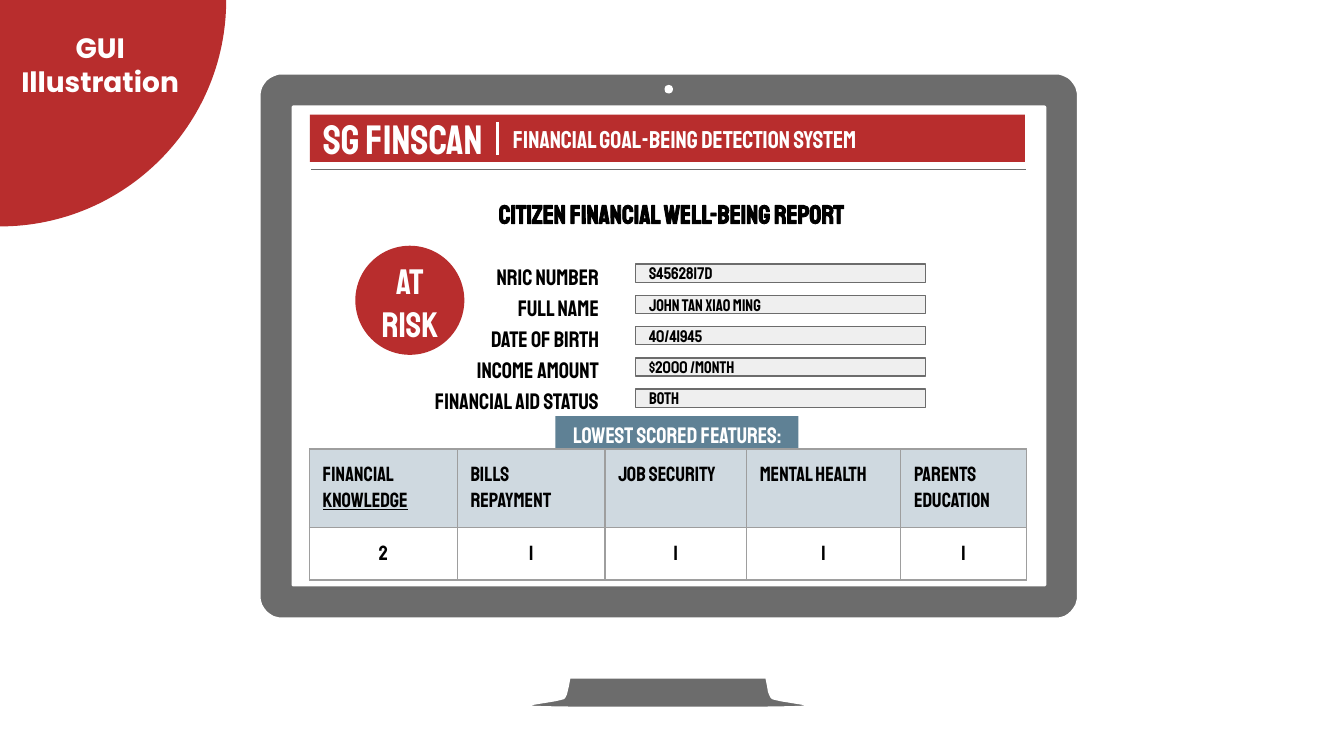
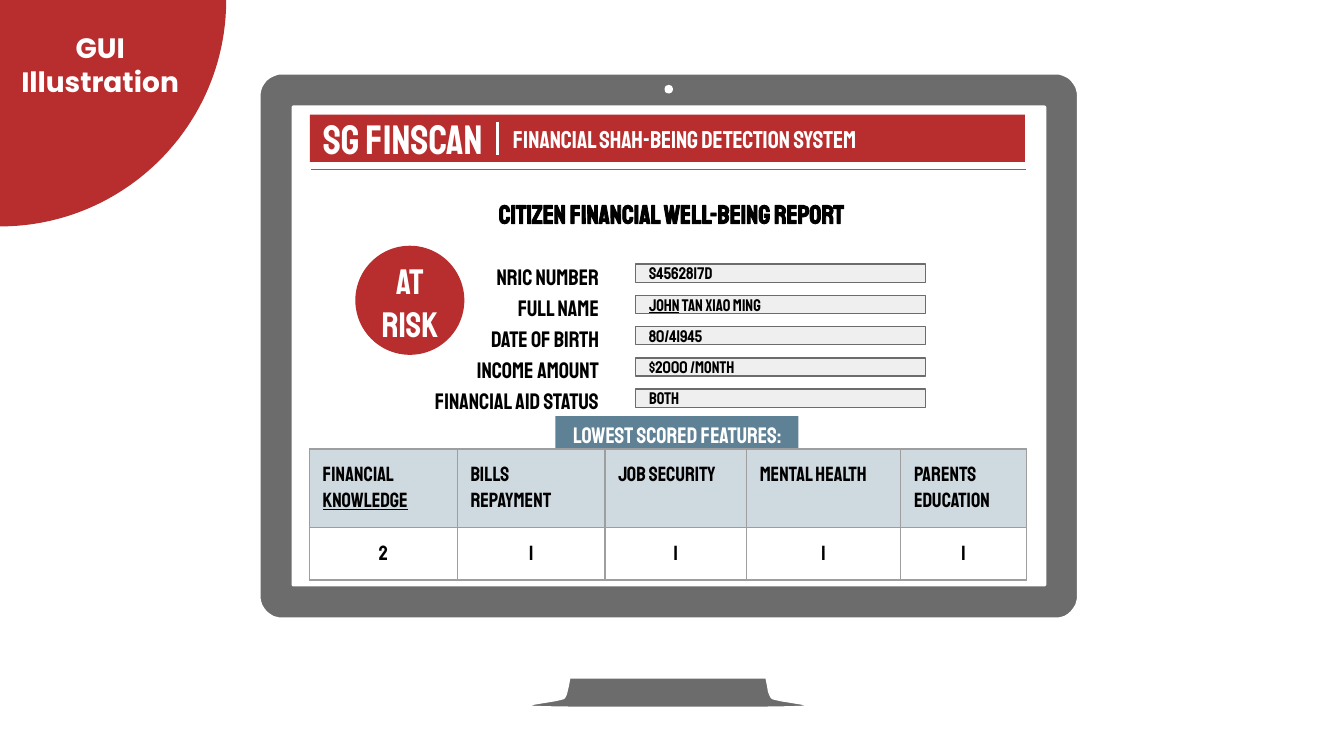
Goal-Being: Goal-Being -> Shah-Being
John underline: none -> present
40/41945: 40/41945 -> 80/41945
